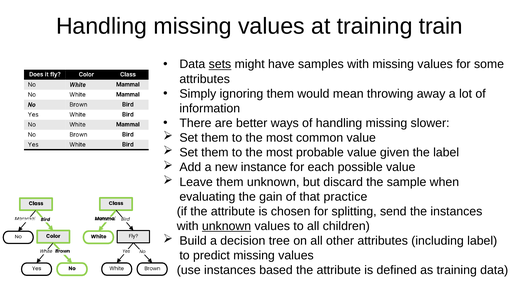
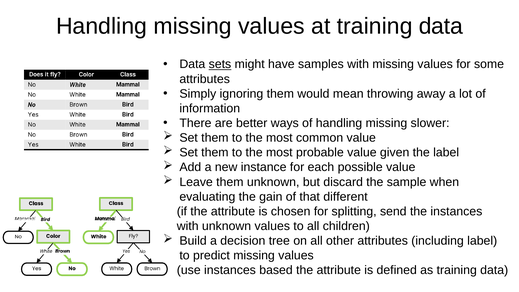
at training train: train -> data
practice: practice -> different
unknown at (227, 226) underline: present -> none
